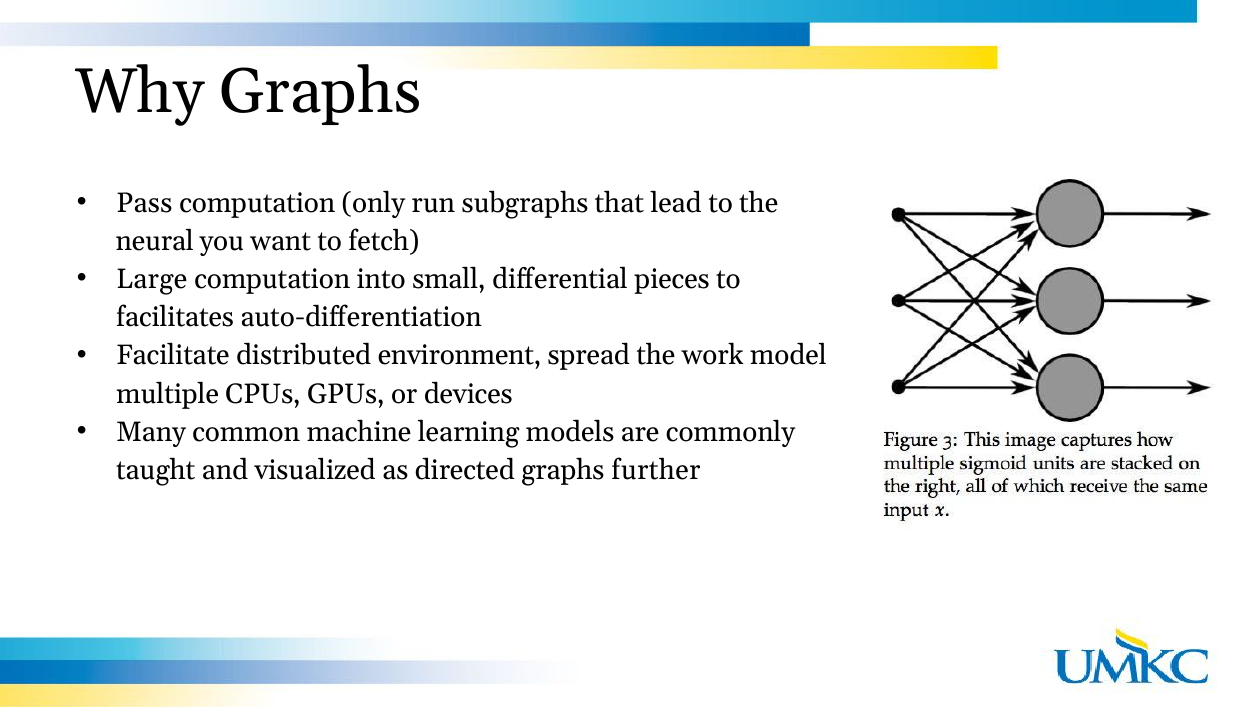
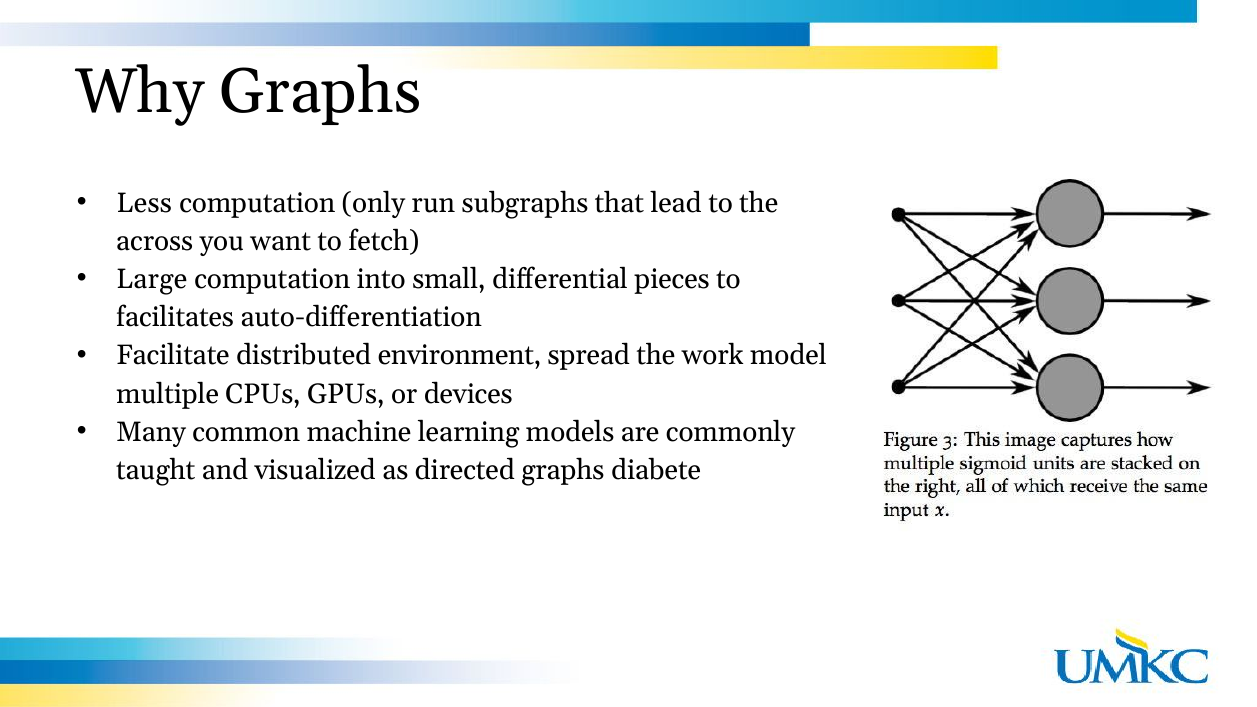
Pass: Pass -> Less
neural: neural -> across
further: further -> diabete
